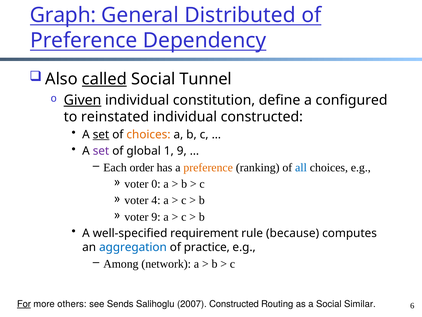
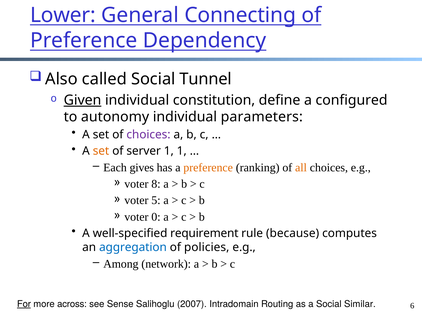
Graph: Graph -> Lower
Distributed: Distributed -> Connecting
called underline: present -> none
reinstated: reinstated -> autonomy
individual constructed: constructed -> parameters
set at (101, 134) underline: present -> none
choices at (148, 134) colour: orange -> purple
set at (101, 151) colour: purple -> orange
global: global -> server
1 9: 9 -> 1
order: order -> gives
all colour: blue -> orange
0: 0 -> 8
4: 4 -> 5
voter 9: 9 -> 0
practice: practice -> policies
others: others -> across
Sends: Sends -> Sense
2007 Constructed: Constructed -> Intradomain
